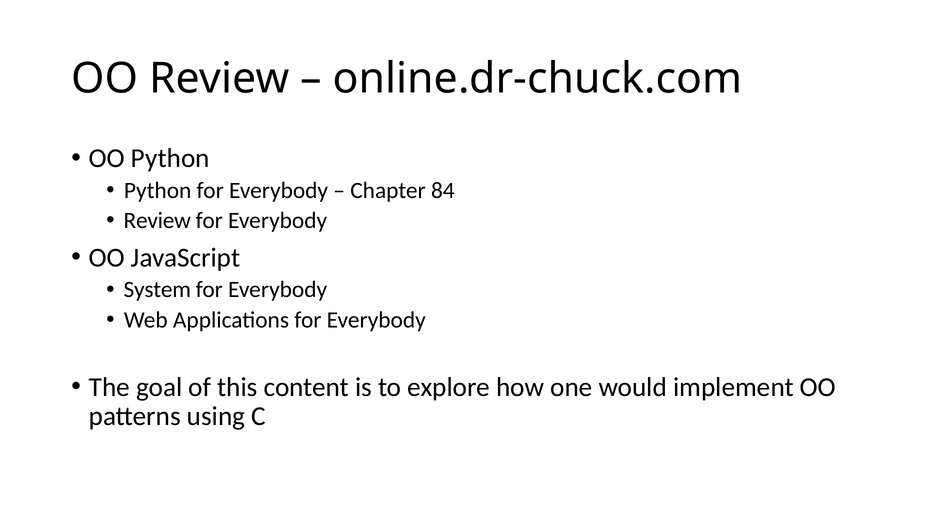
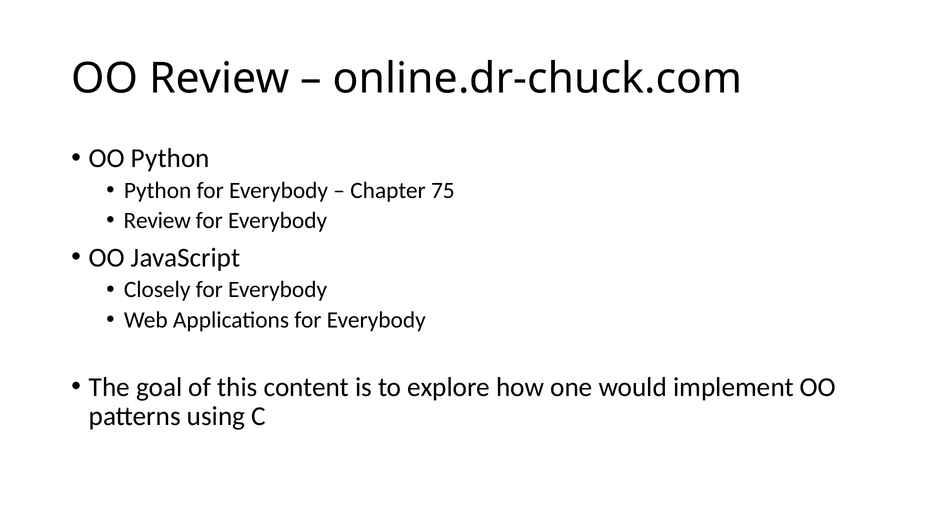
84: 84 -> 75
System: System -> Closely
